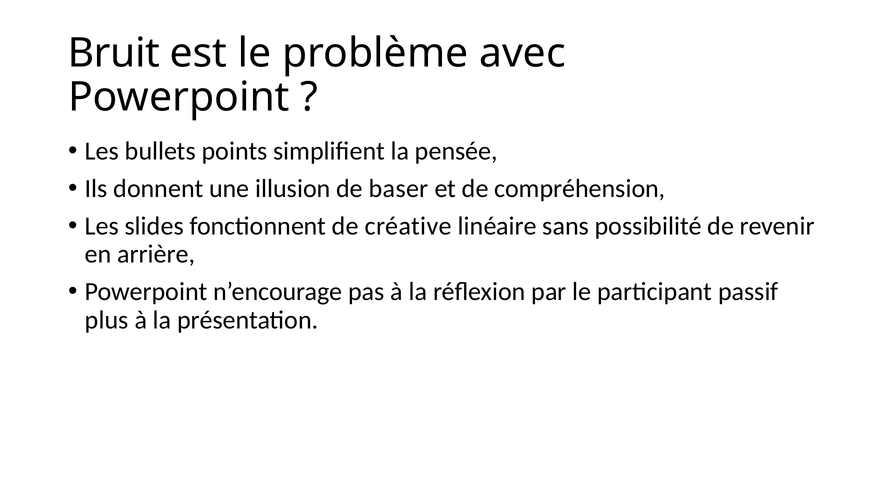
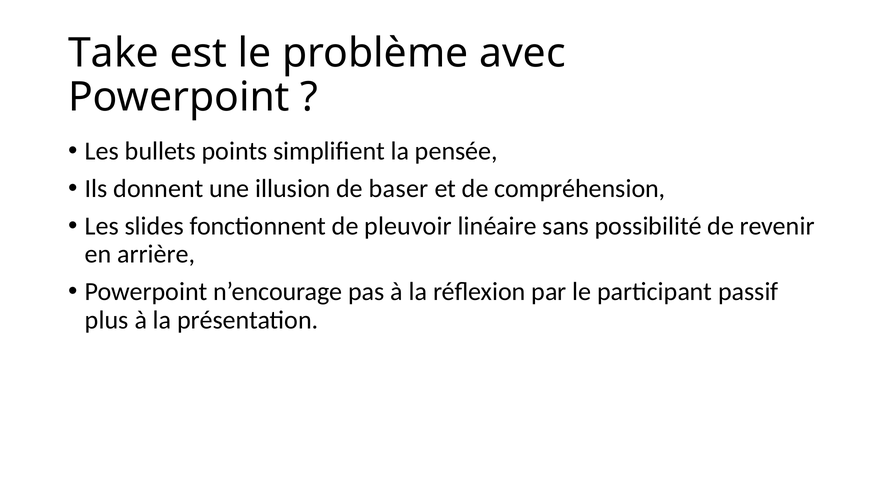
Bruit: Bruit -> Take
créative: créative -> pleuvoir
